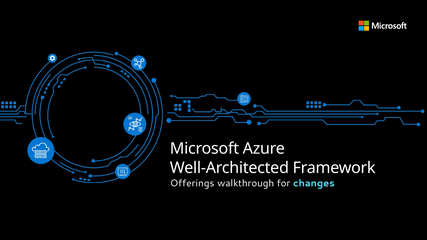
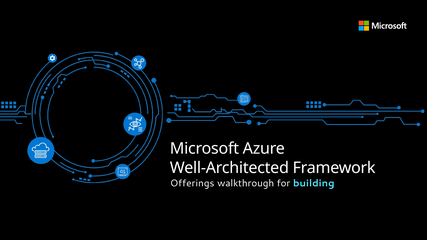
changes: changes -> building
